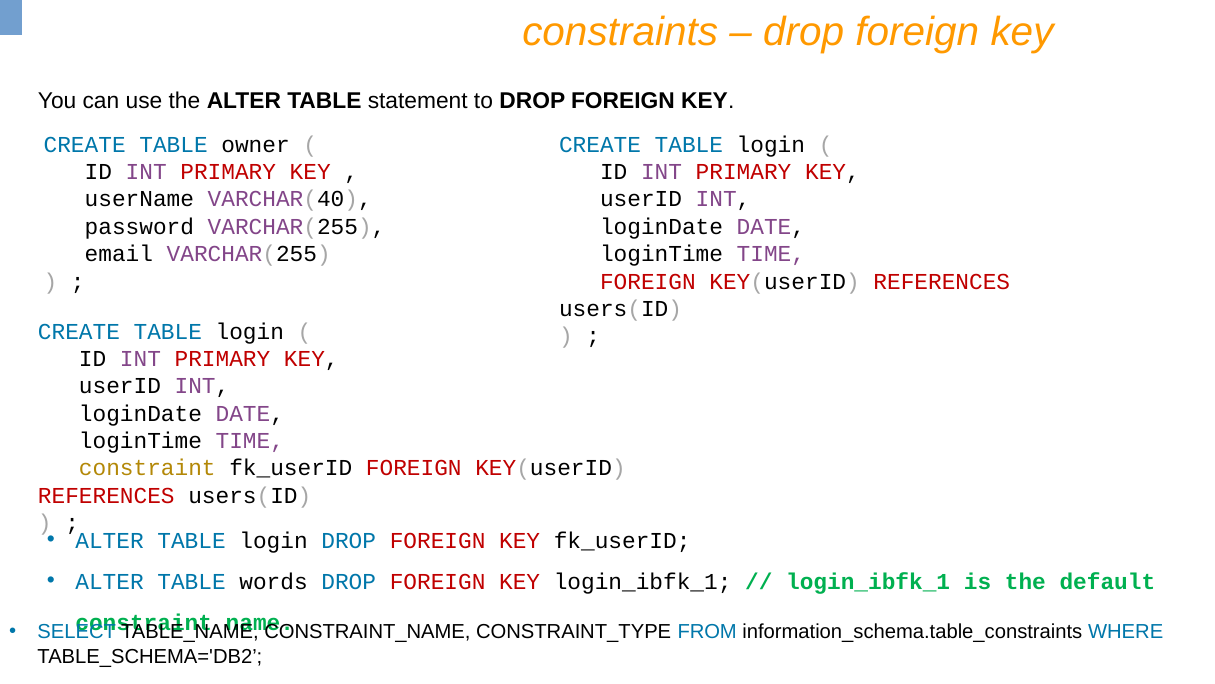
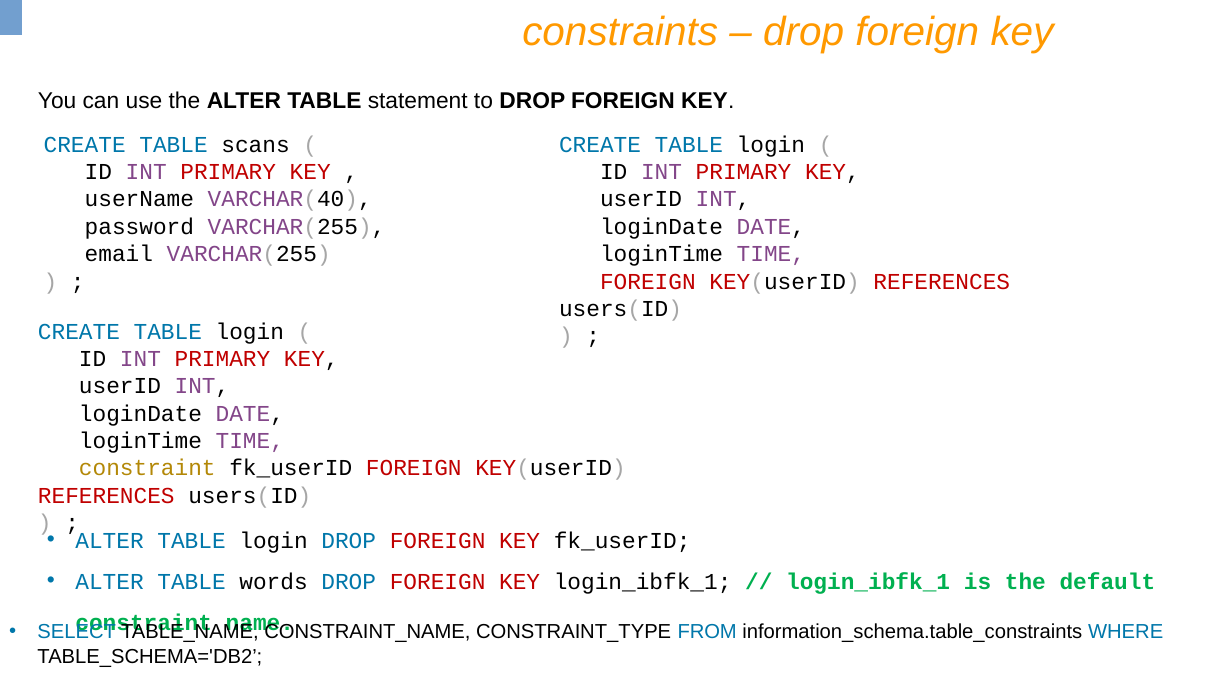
owner: owner -> scans
